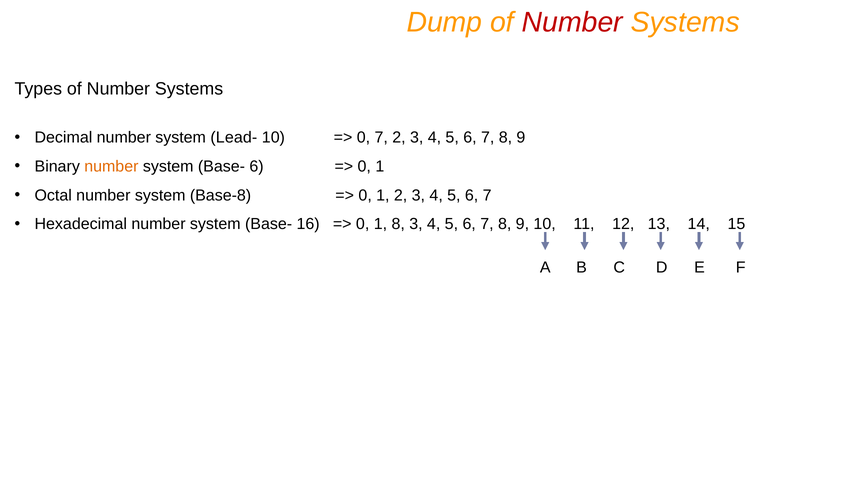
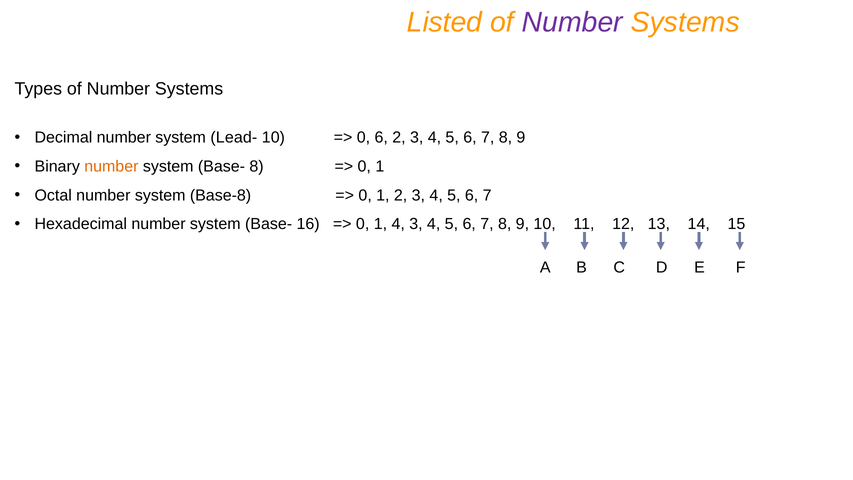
Dump: Dump -> Listed
Number at (572, 22) colour: red -> purple
0 7: 7 -> 6
Base- 6: 6 -> 8
1 8: 8 -> 4
